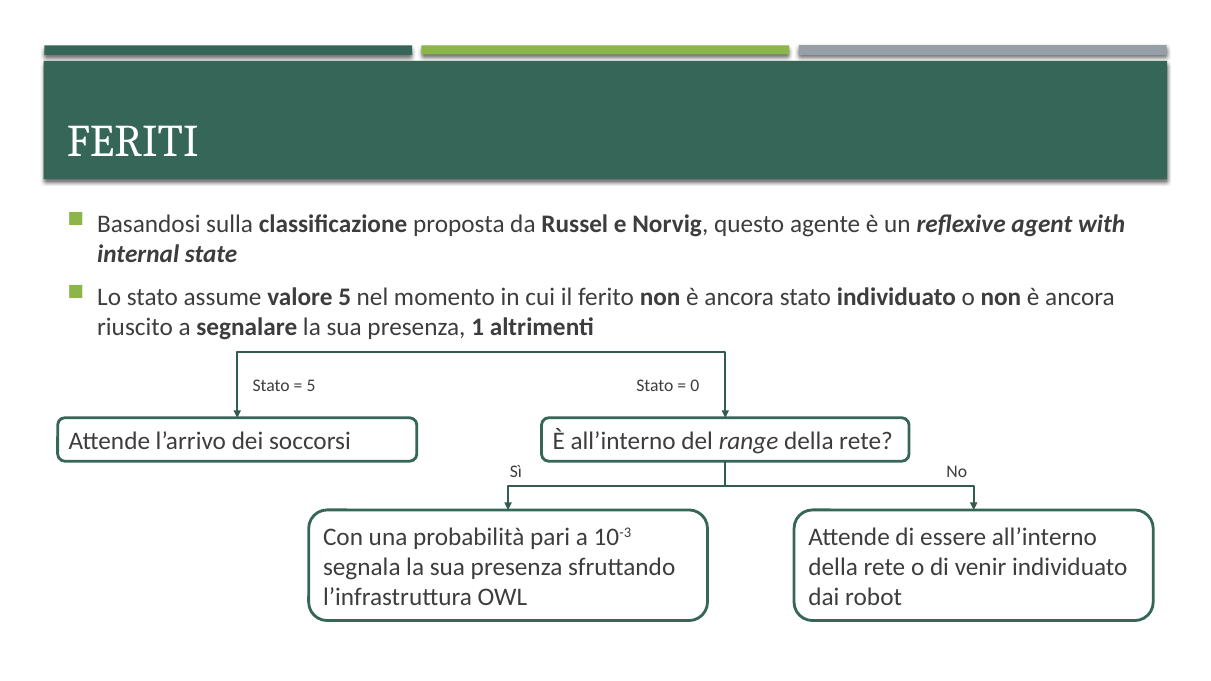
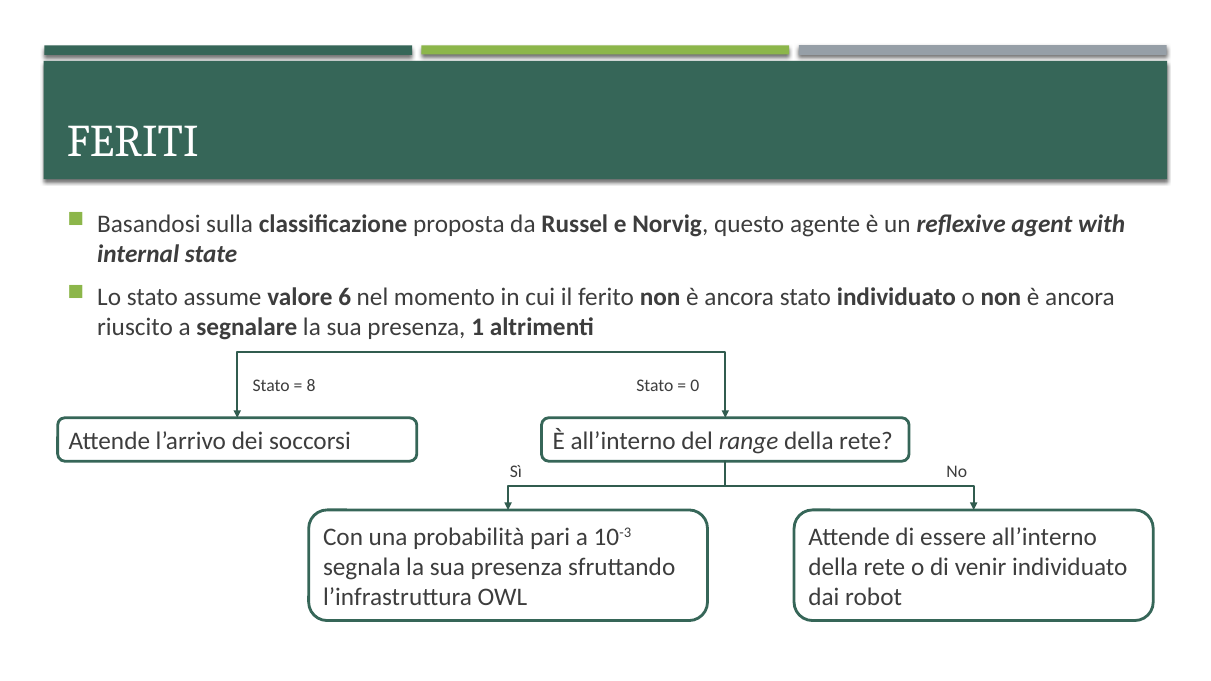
valore 5: 5 -> 6
5 at (311, 386): 5 -> 8
